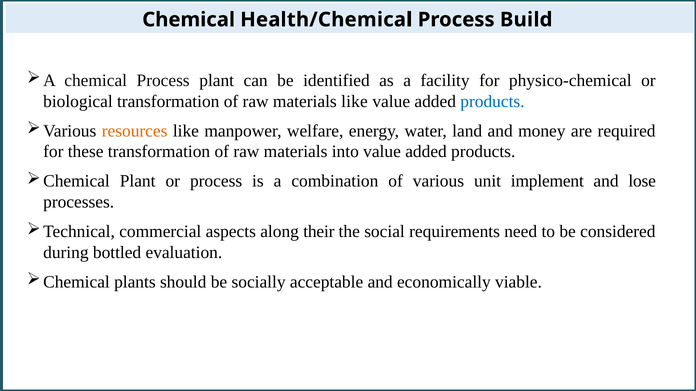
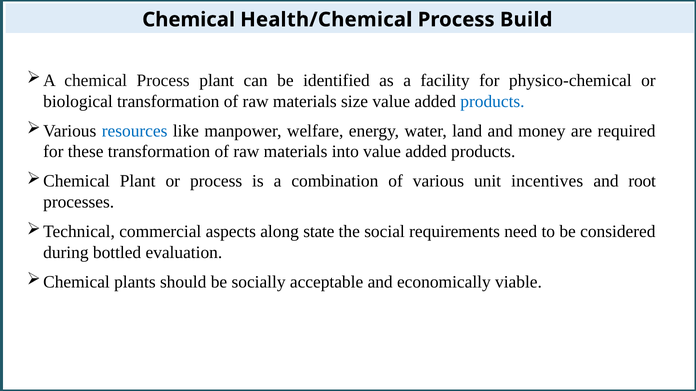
materials like: like -> size
resources colour: orange -> blue
implement: implement -> incentives
lose: lose -> root
their: their -> state
